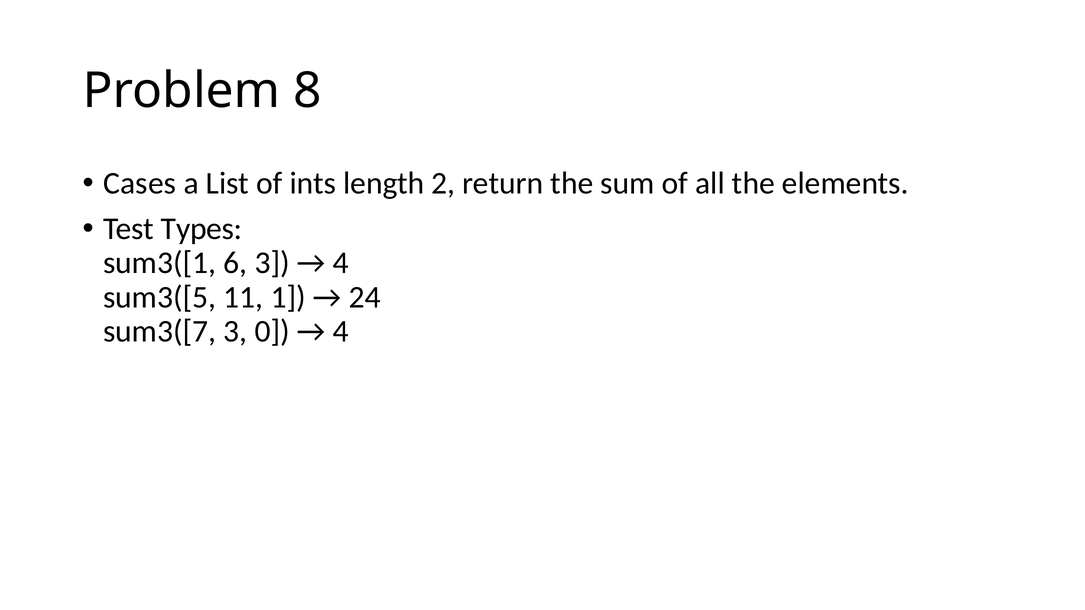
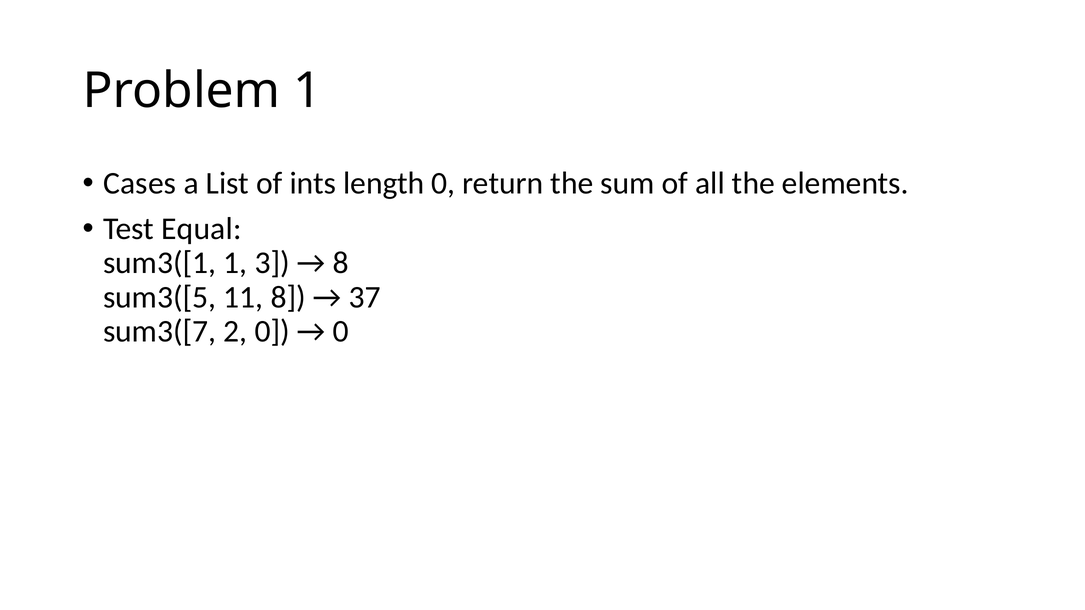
Problem 8: 8 -> 1
length 2: 2 -> 0
Types: Types -> Equal
sum3([1 6: 6 -> 1
4 at (341, 263): 4 -> 8
11 1: 1 -> 8
24: 24 -> 37
sum3([7 3: 3 -> 2
4 at (341, 331): 4 -> 0
